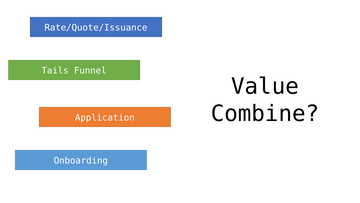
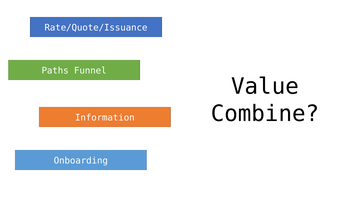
Tails: Tails -> Paths
Application: Application -> Information
